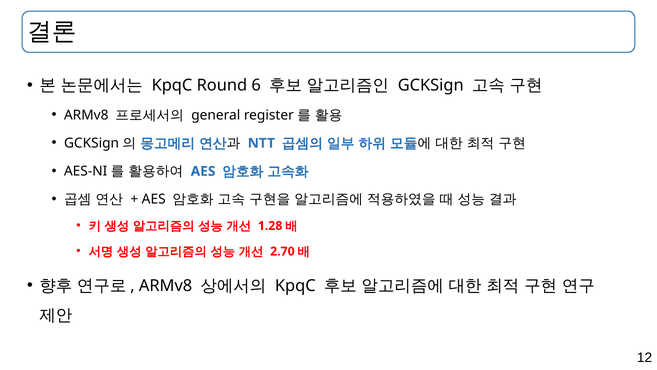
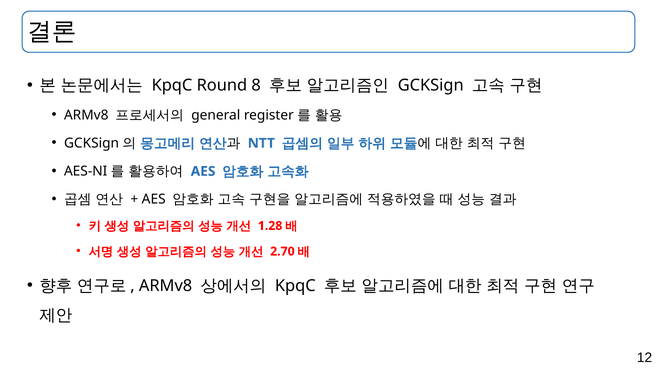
6: 6 -> 8
